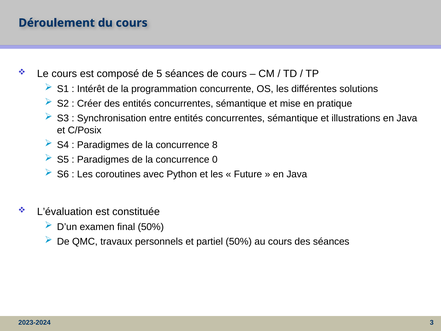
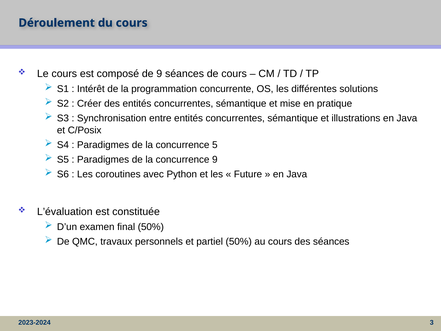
de 5: 5 -> 9
8: 8 -> 5
concurrence 0: 0 -> 9
